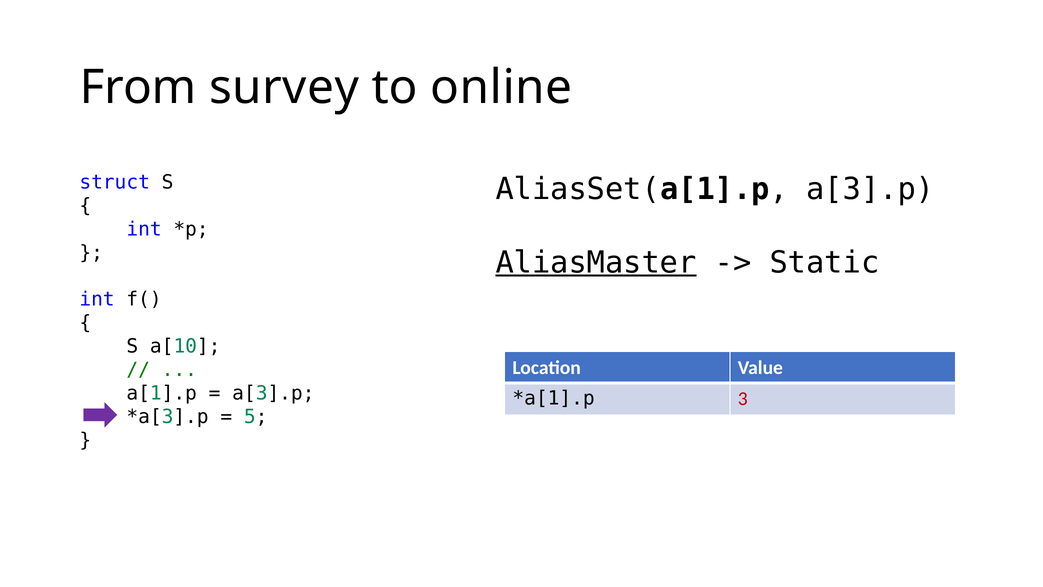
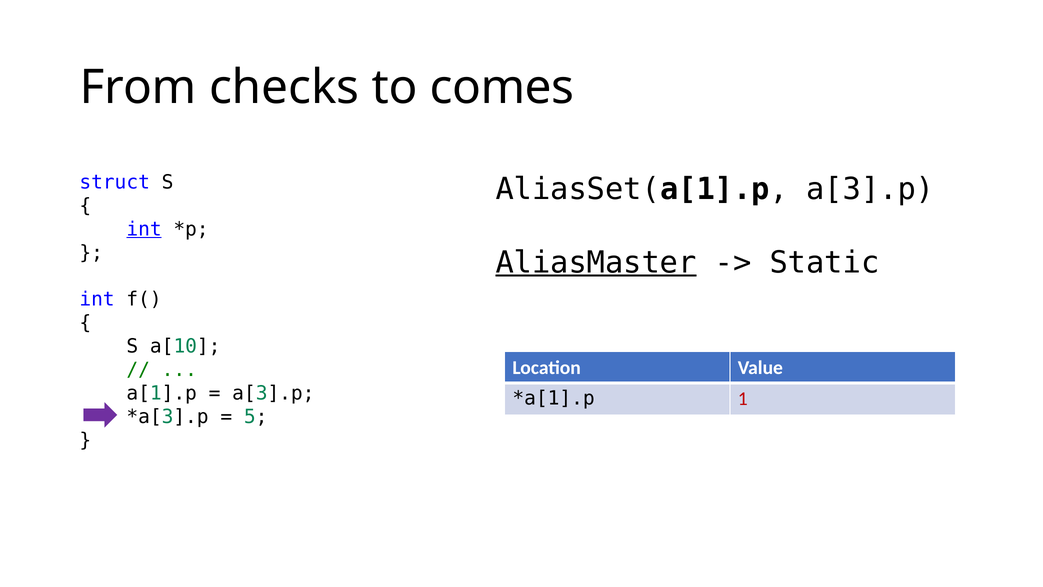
survey: survey -> checks
online: online -> comes
int at (144, 229) underline: none -> present
3: 3 -> 1
